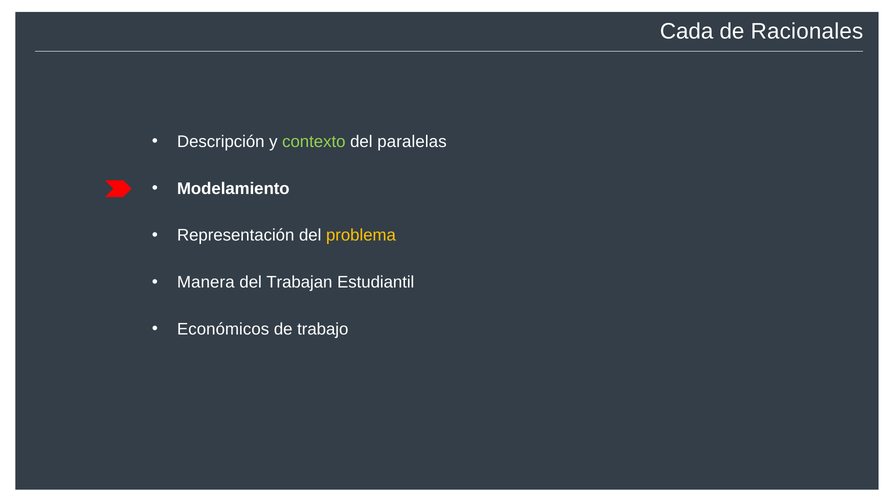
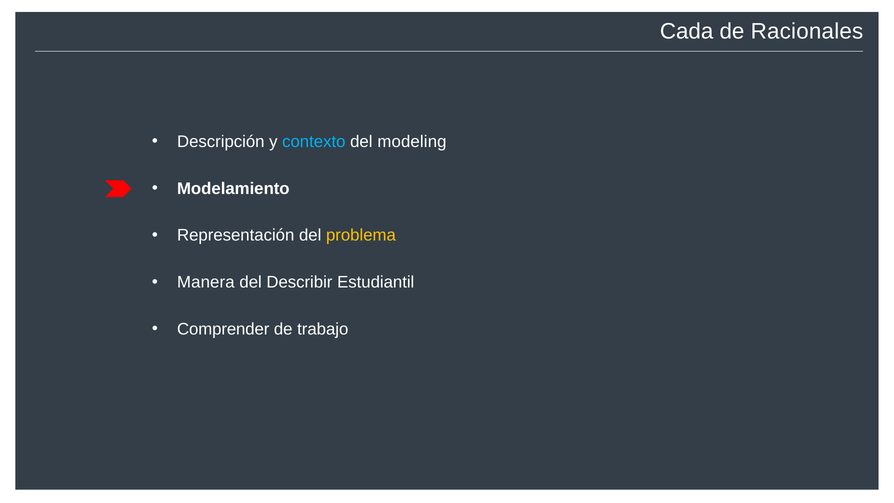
contexto colour: light green -> light blue
paralelas: paralelas -> modeling
Trabajan: Trabajan -> Describir
Económicos: Económicos -> Comprender
